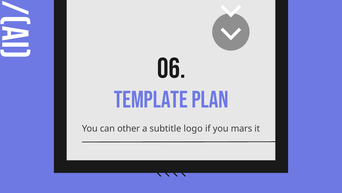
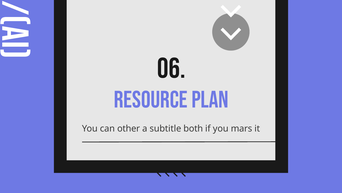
TEMPLATE: TEMPLATE -> RESOURCE
logo: logo -> both
